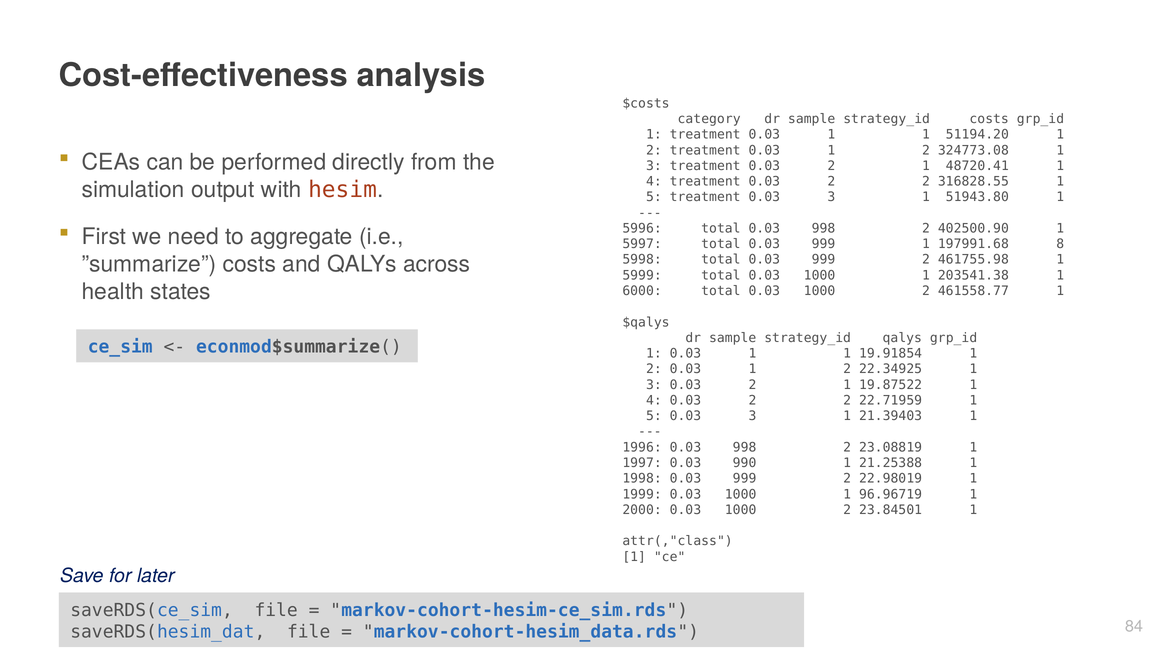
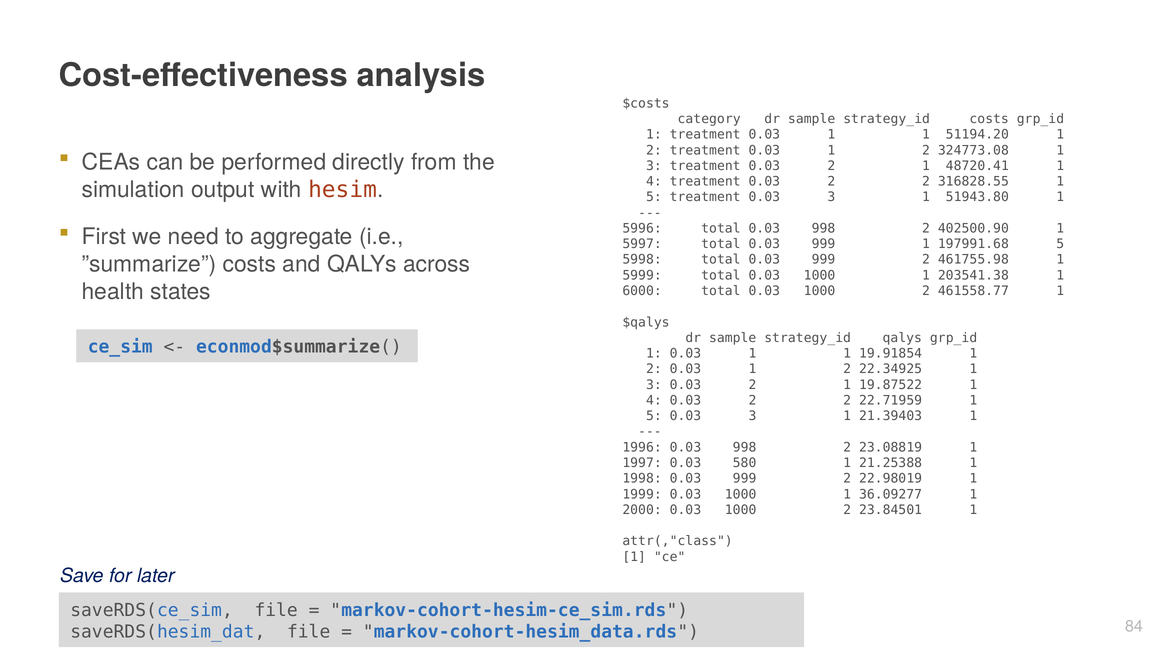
197991.68 8: 8 -> 5
990: 990 -> 580
96.96719: 96.96719 -> 36.09277
